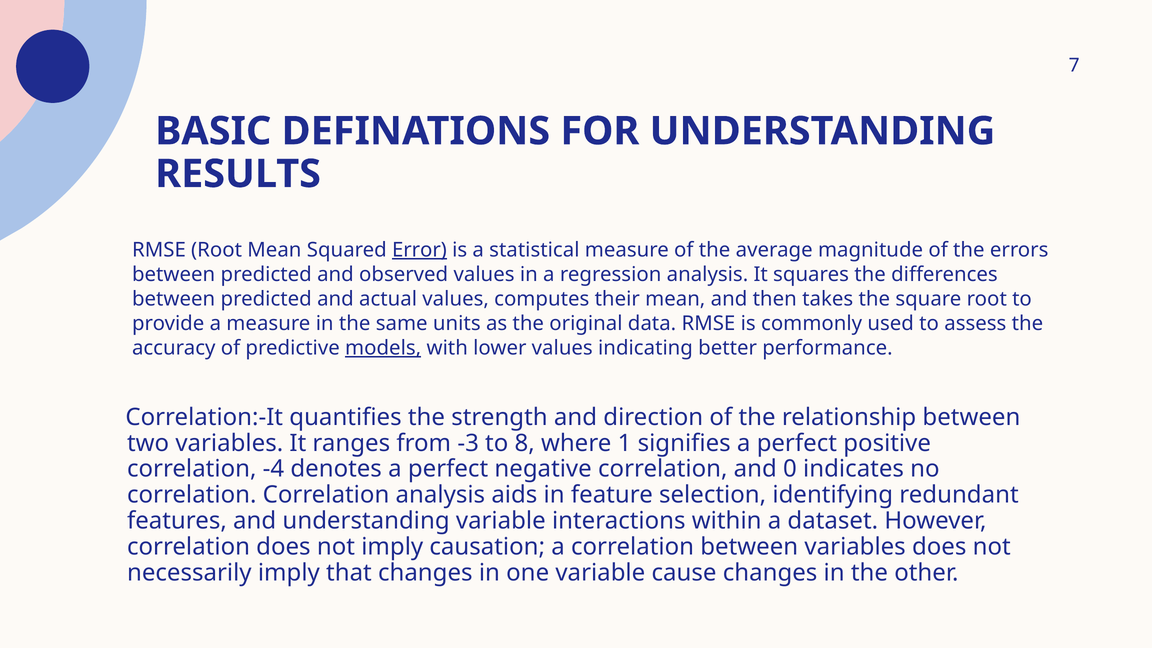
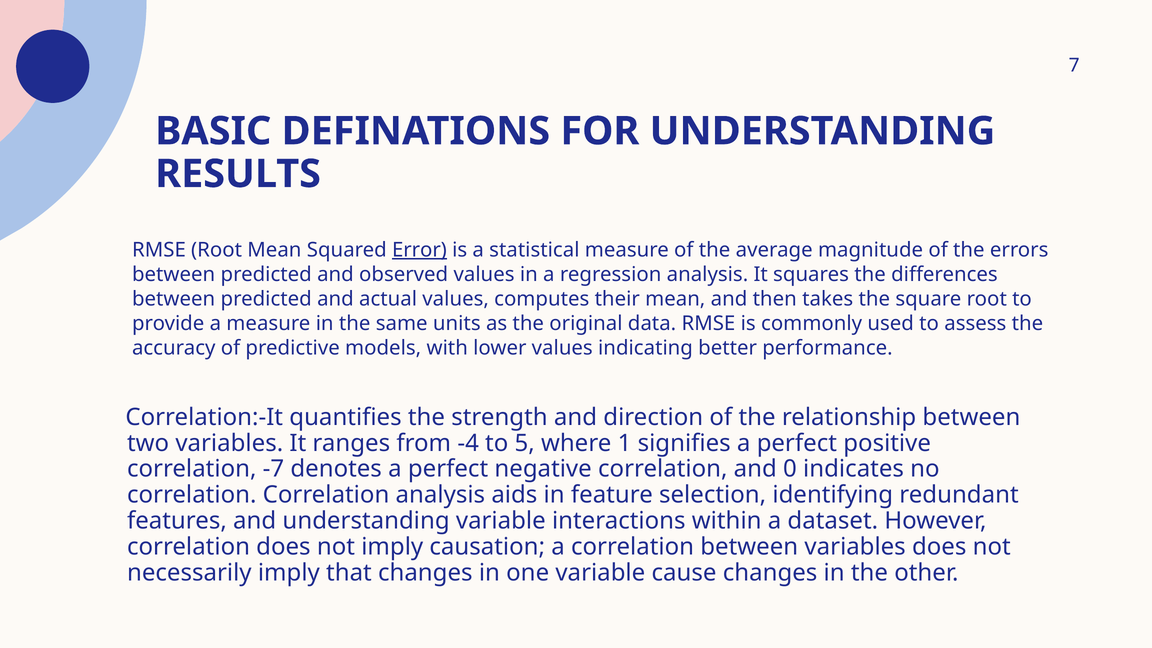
models underline: present -> none
-3: -3 -> -4
8: 8 -> 5
-4: -4 -> -7
